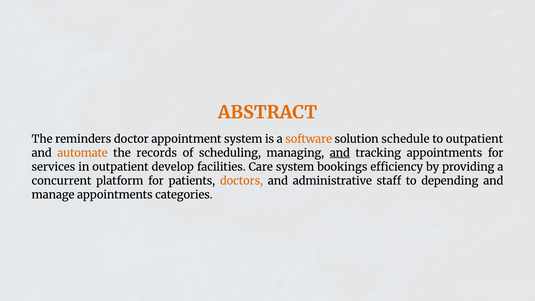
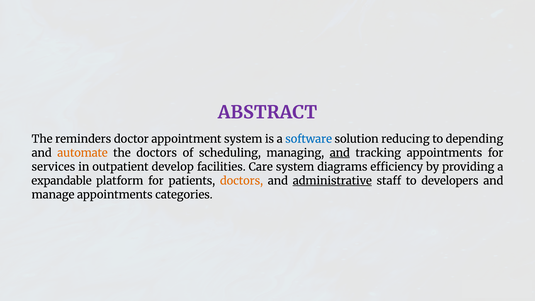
ABSTRACT colour: orange -> purple
software colour: orange -> blue
schedule: schedule -> reducing
to outpatient: outpatient -> depending
the records: records -> doctors
bookings: bookings -> diagrams
concurrent: concurrent -> expandable
administrative underline: none -> present
depending: depending -> developers
